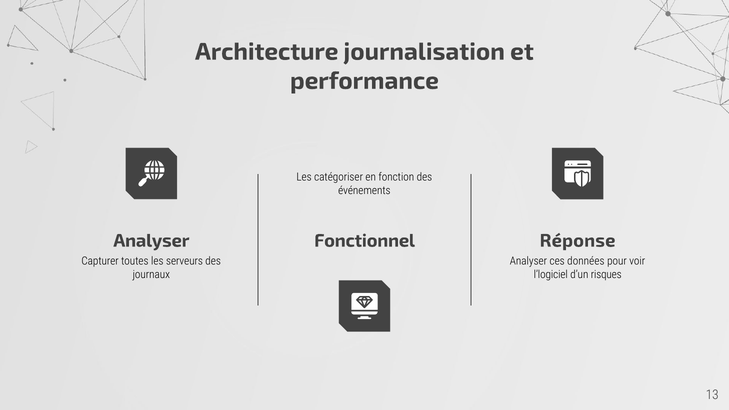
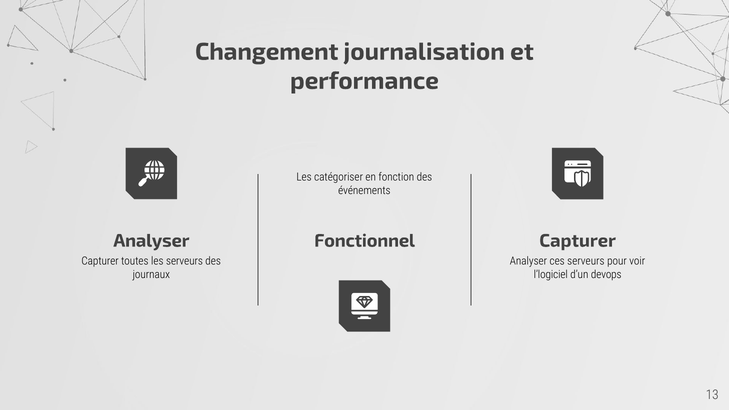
Architecture: Architecture -> Changement
Réponse at (578, 241): Réponse -> Capturer
ces données: données -> serveurs
risques: risques -> devops
